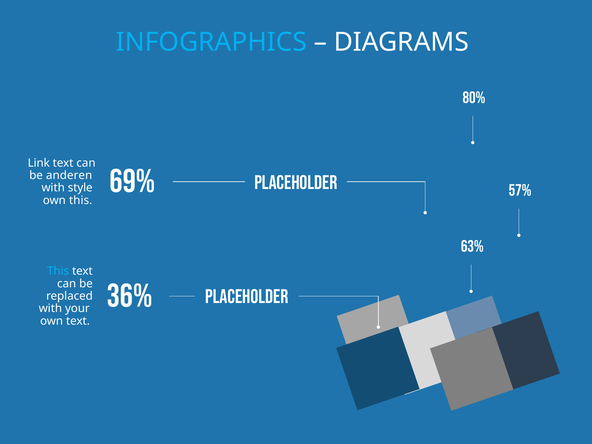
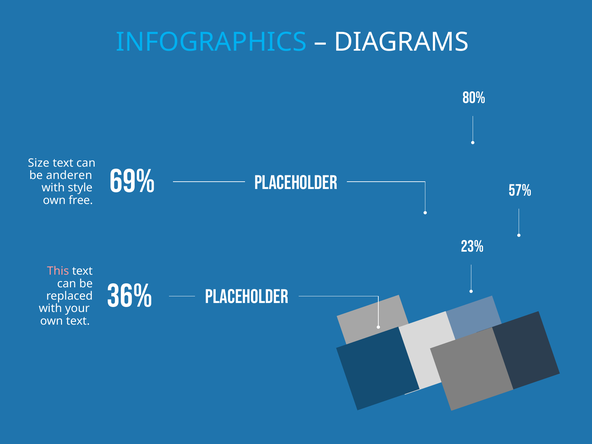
Link: Link -> Size
own this: this -> free
63%: 63% -> 23%
This at (58, 271) colour: light blue -> pink
